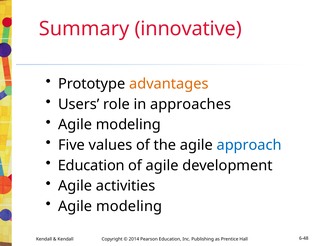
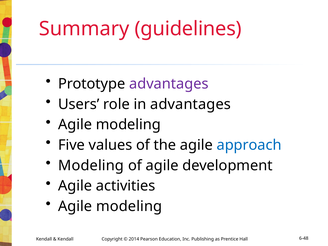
innovative: innovative -> guidelines
advantages at (169, 84) colour: orange -> purple
in approaches: approaches -> advantages
Education at (91, 165): Education -> Modeling
